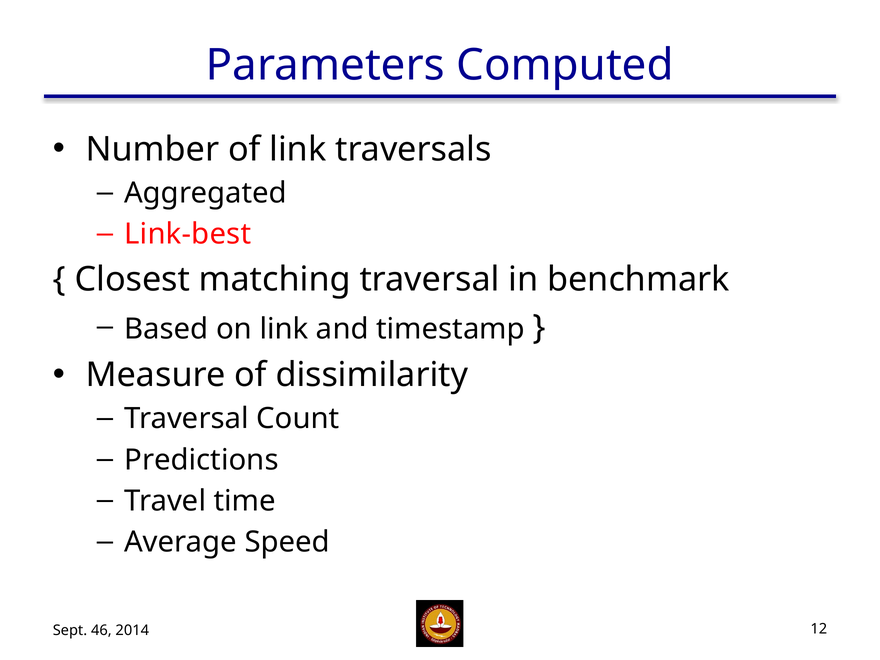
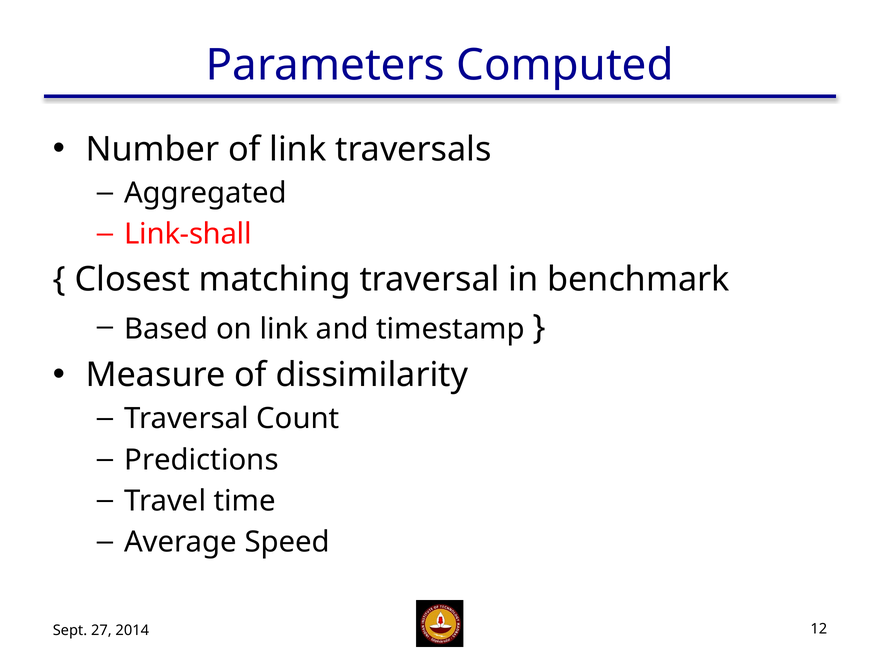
Link-best: Link-best -> Link-shall
46: 46 -> 27
